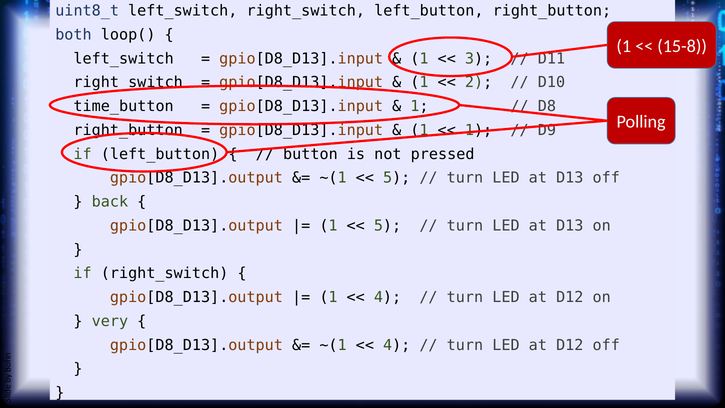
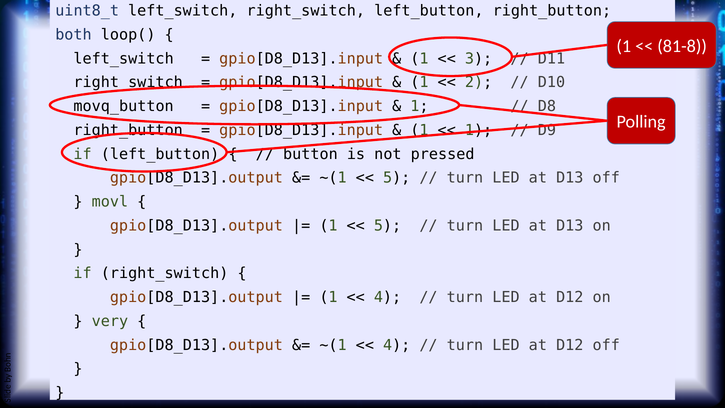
15-8: 15-8 -> 81-8
time_button: time_button -> movq_button
back: back -> movl
